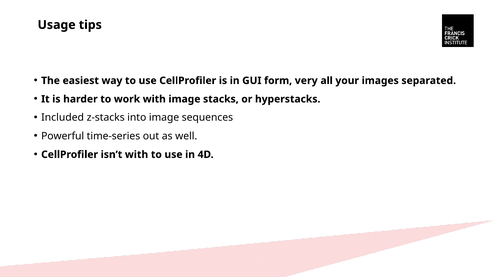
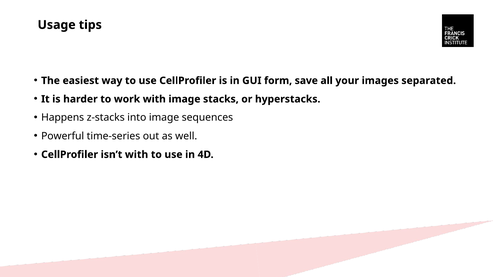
very: very -> save
Included: Included -> Happens
